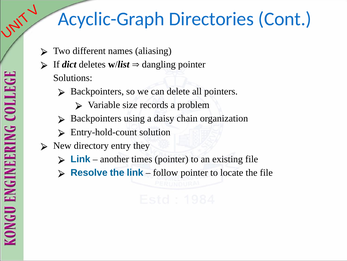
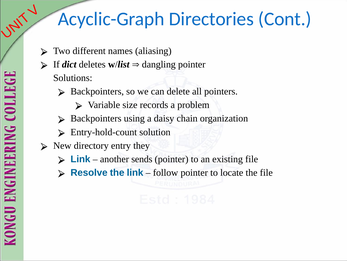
times: times -> sends
